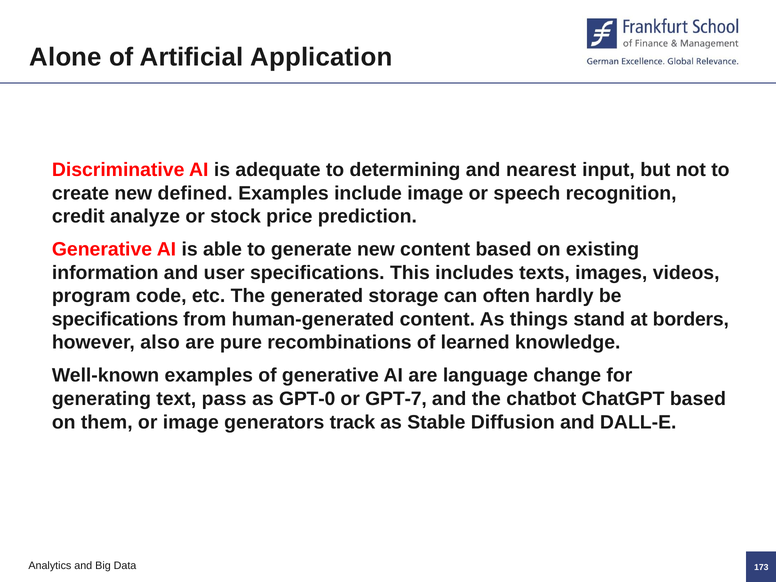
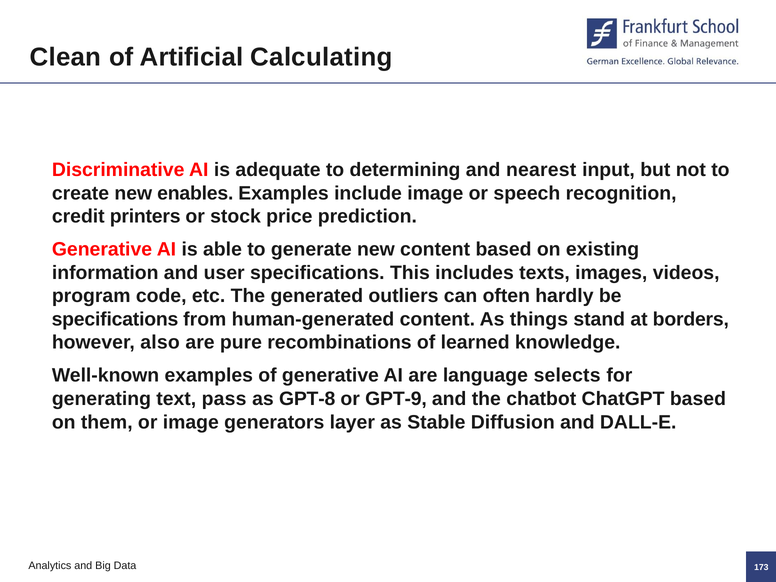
Alone: Alone -> Clean
Application: Application -> Calculating
defined: defined -> enables
analyze: analyze -> printers
storage: storage -> outliers
change: change -> selects
GPT-0: GPT-0 -> GPT-8
GPT-7: GPT-7 -> GPT-9
track: track -> layer
